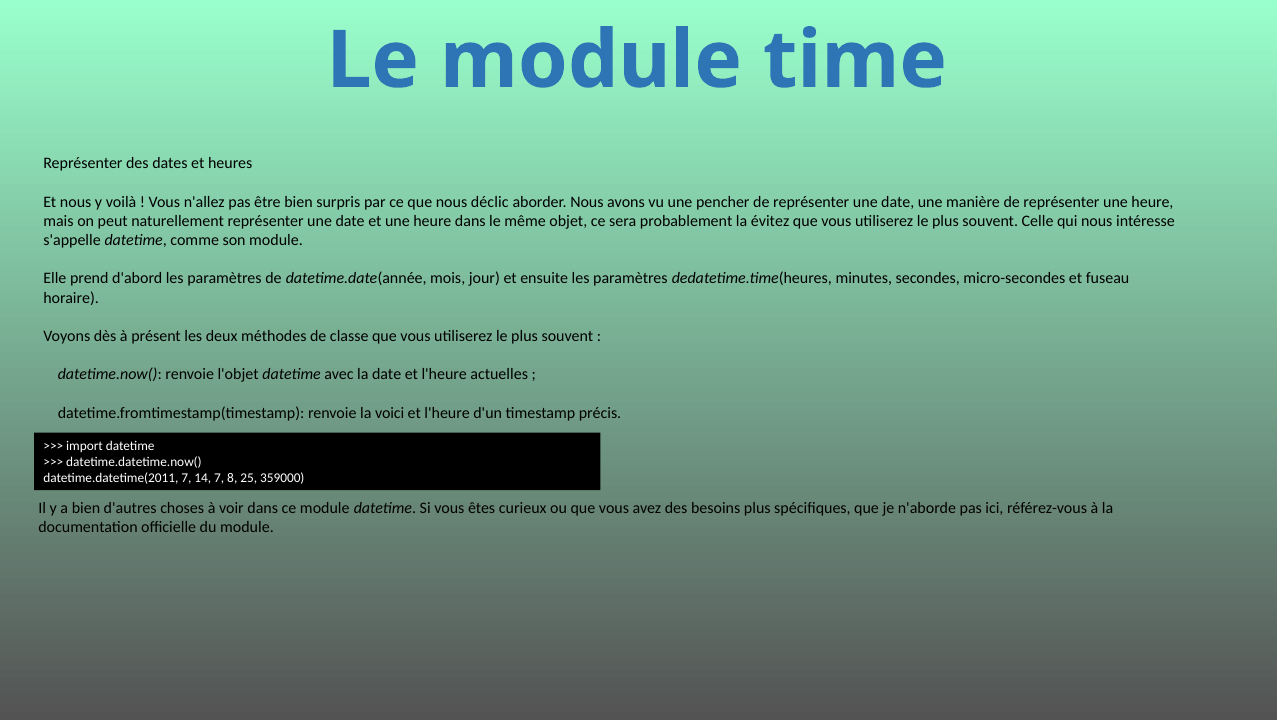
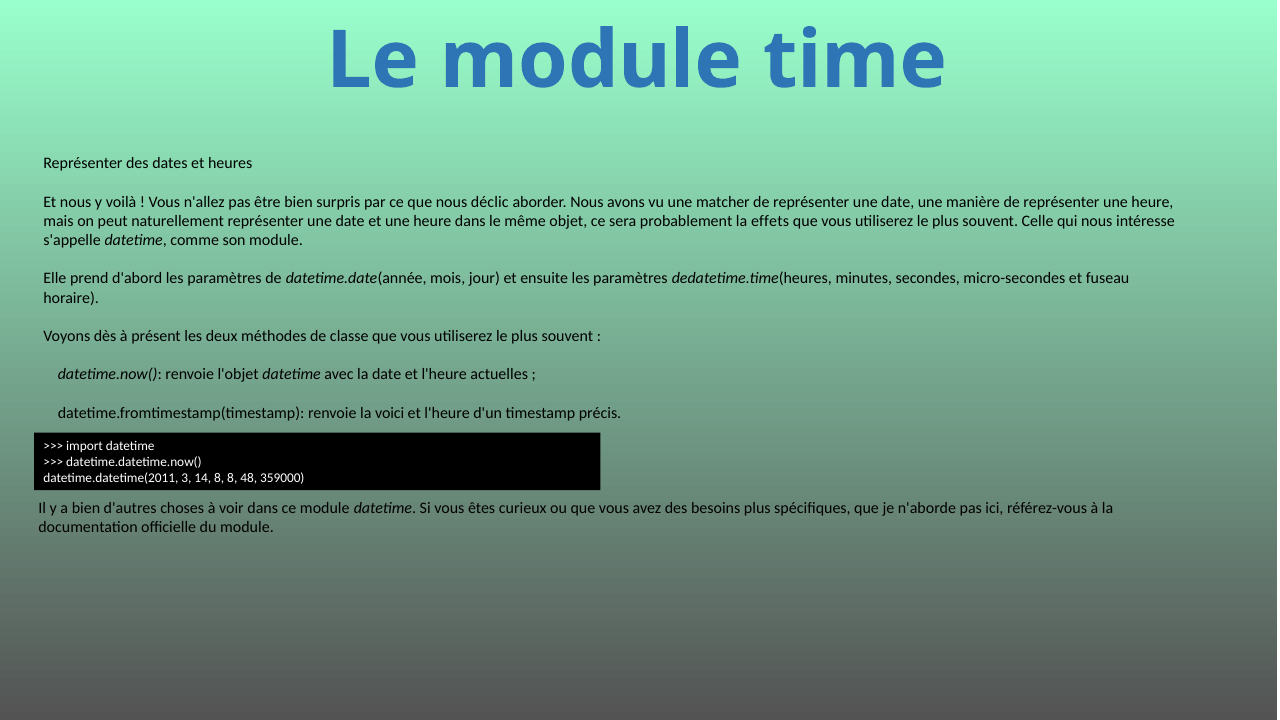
pencher: pencher -> matcher
évitez: évitez -> effets
datetime.datetime(2011 7: 7 -> 3
14 7: 7 -> 8
25: 25 -> 48
